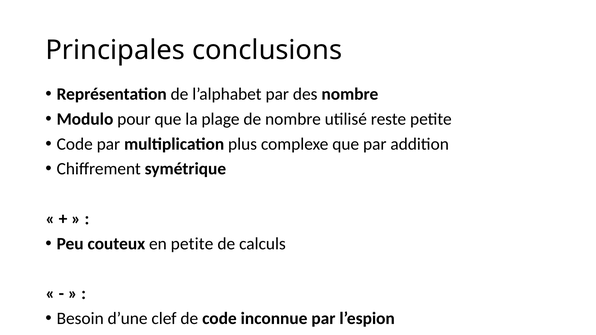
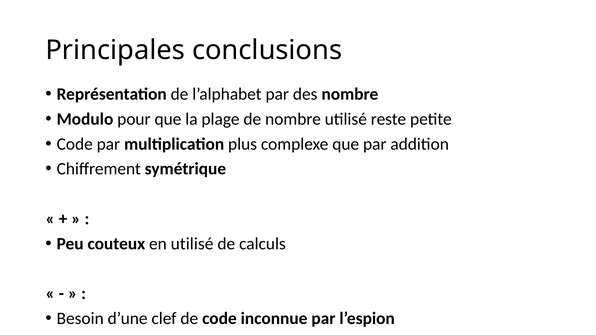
en petite: petite -> utilisé
